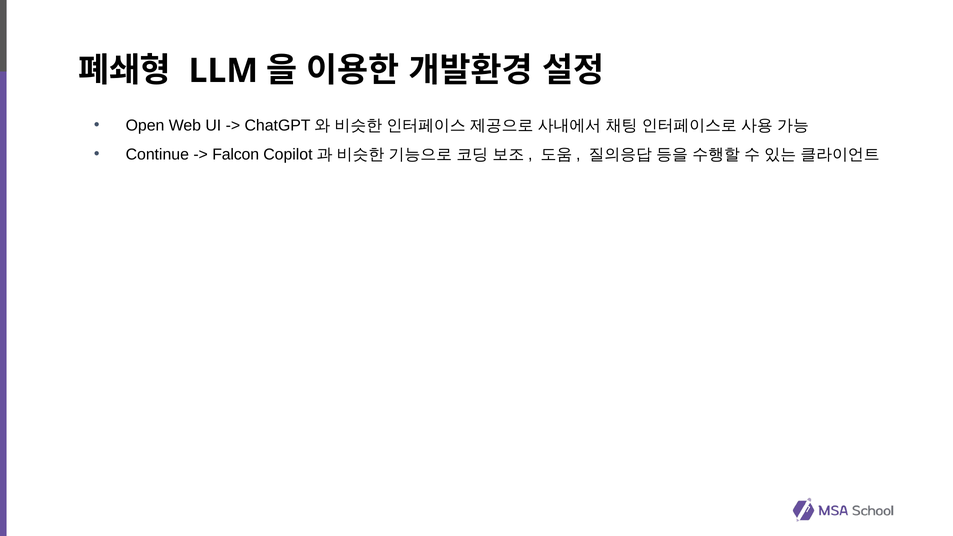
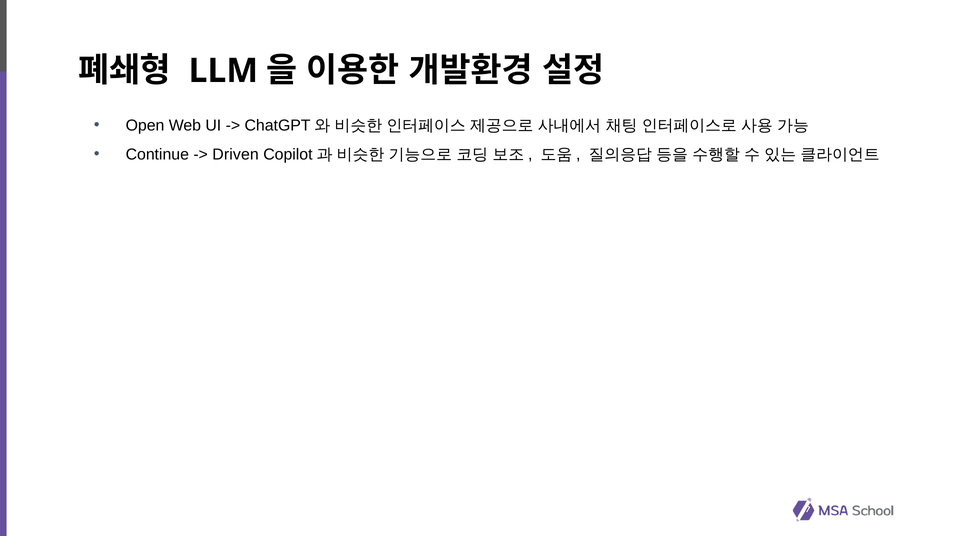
Falcon: Falcon -> Driven
